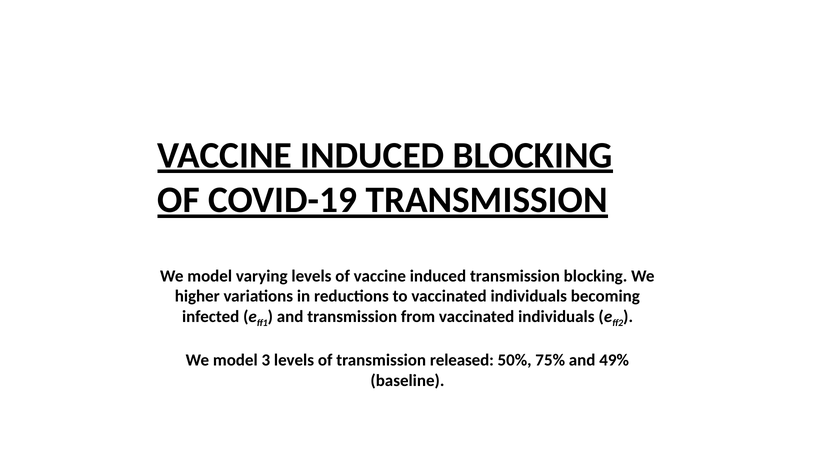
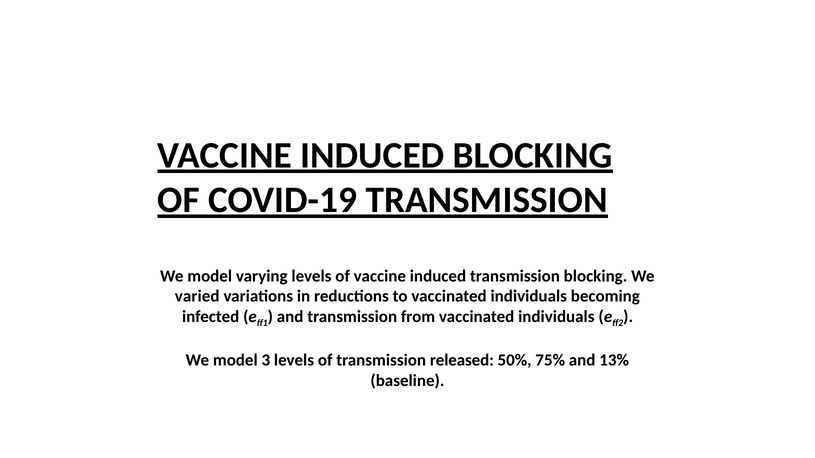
higher: higher -> varied
49%: 49% -> 13%
